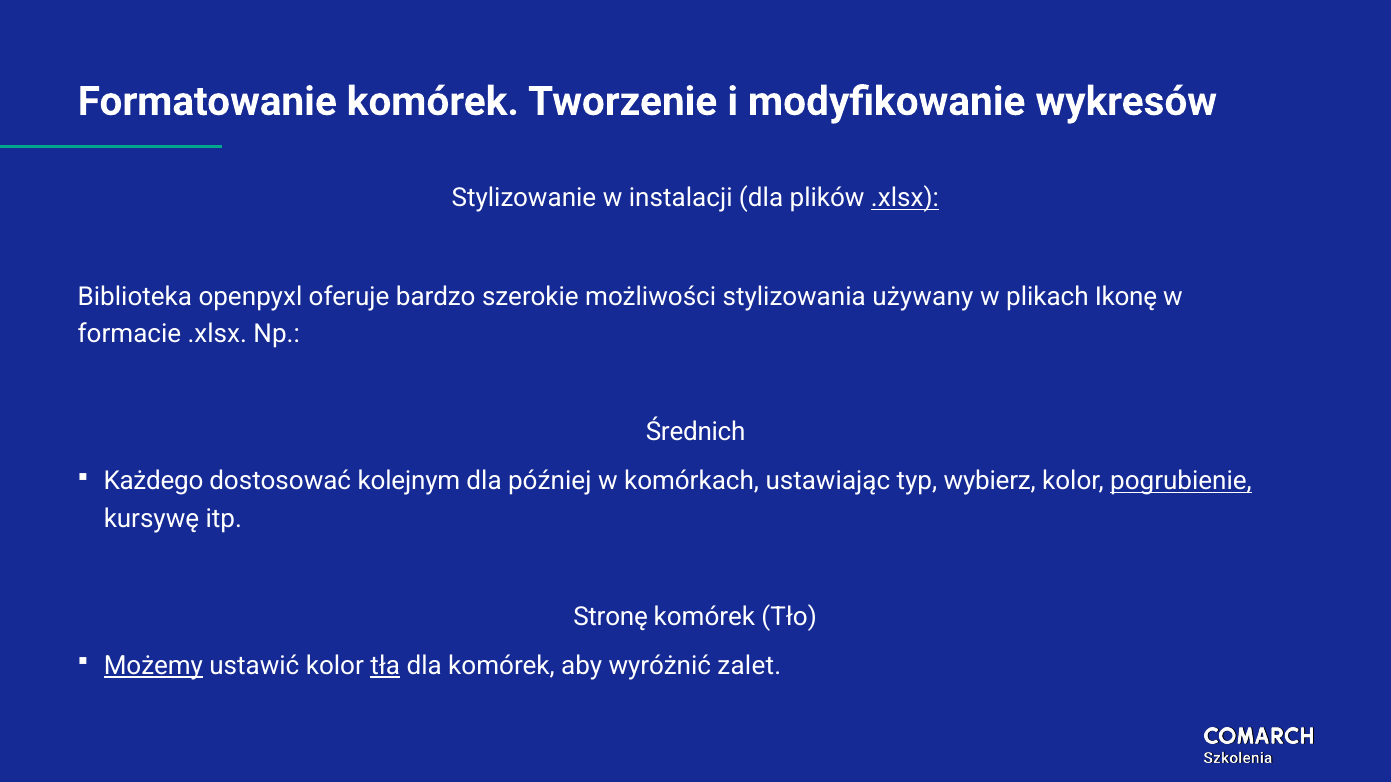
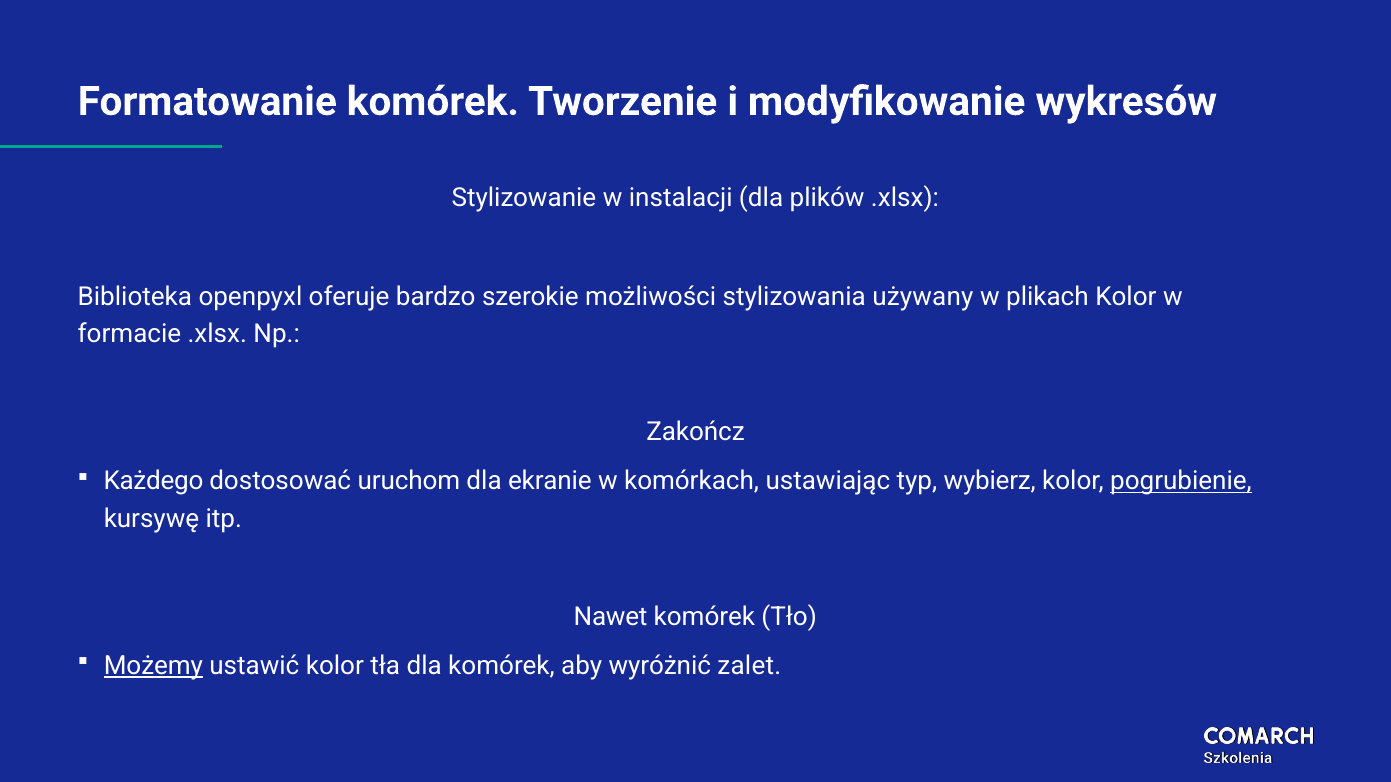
.xlsx at (905, 198) underline: present -> none
plikach Ikonę: Ikonę -> Kolor
Średnich: Średnich -> Zakończ
kolejnym: kolejnym -> uruchom
później: później -> ekranie
Stronę: Stronę -> Nawet
tła underline: present -> none
